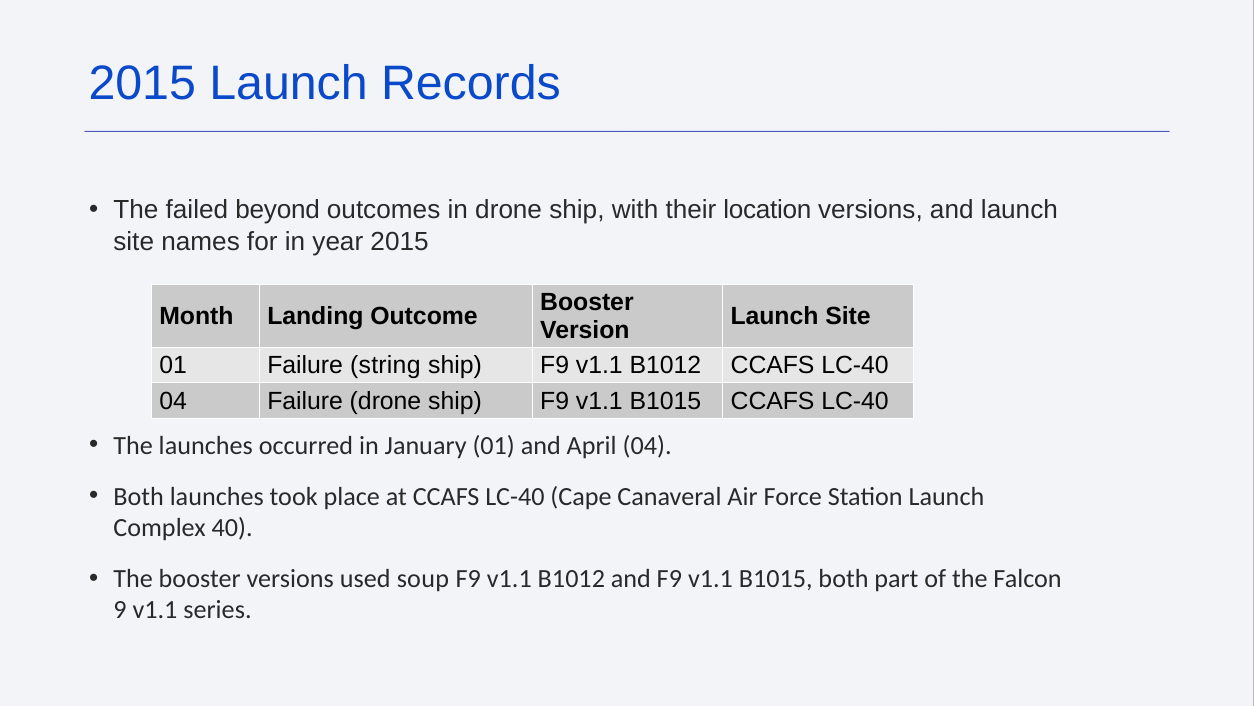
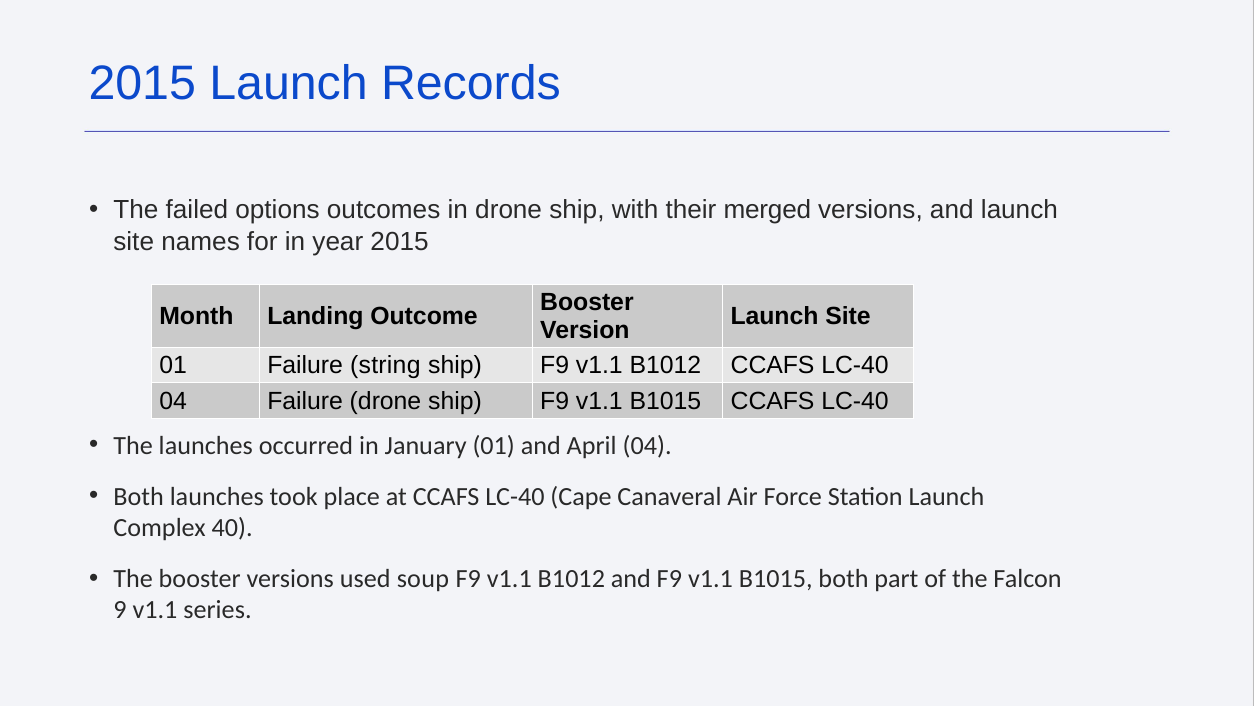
beyond: beyond -> options
location: location -> merged
